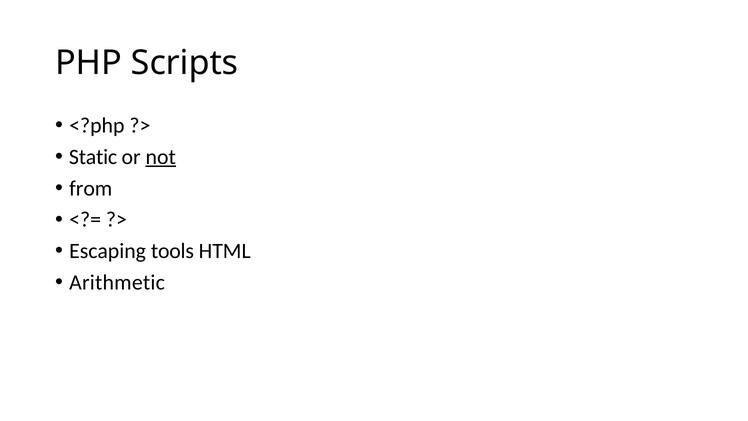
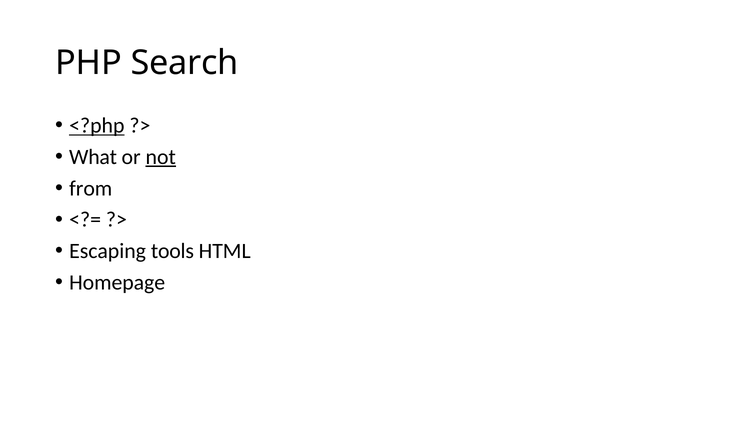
Scripts: Scripts -> Search
<?php underline: none -> present
Static: Static -> What
Arithmetic: Arithmetic -> Homepage
